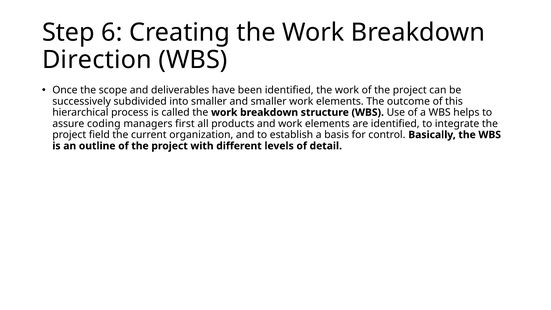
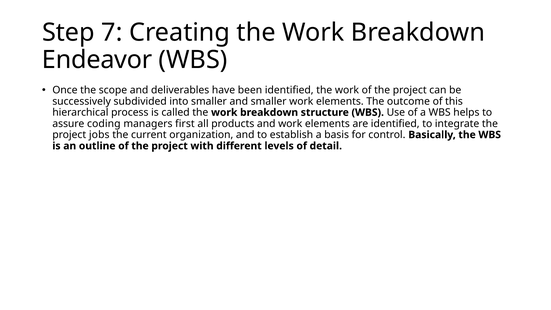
6: 6 -> 7
Direction: Direction -> Endeavor
field: field -> jobs
